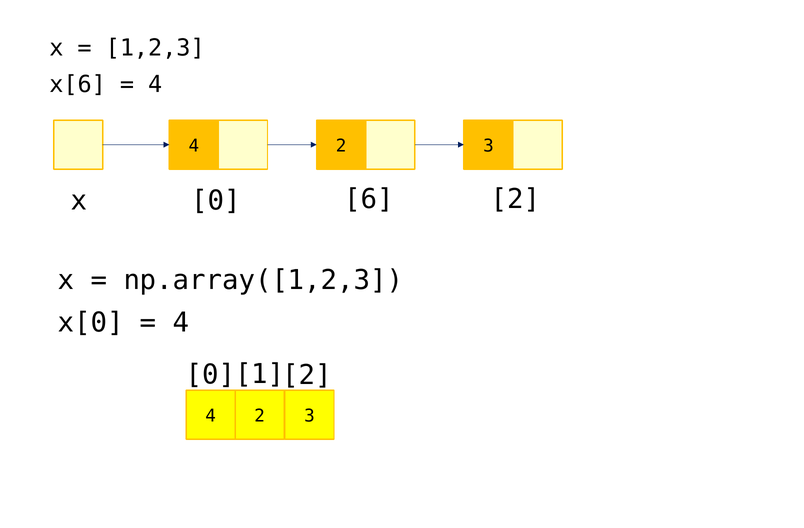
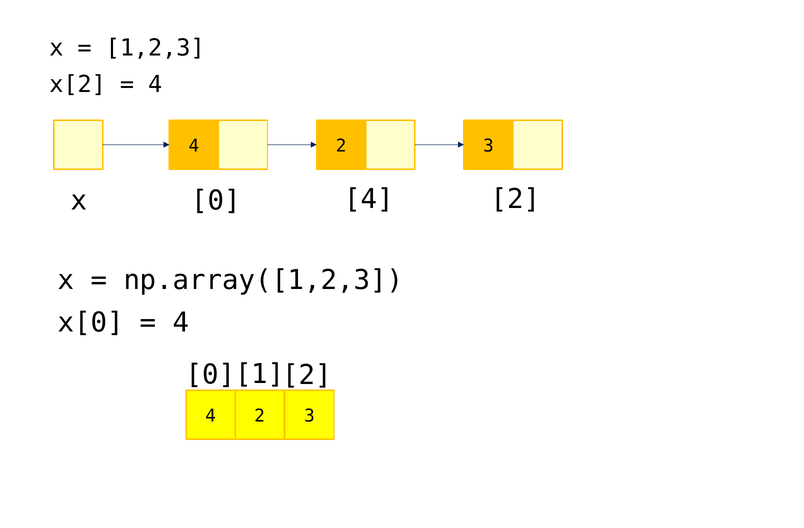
x[6: x[6 -> x[2
0 6: 6 -> 4
